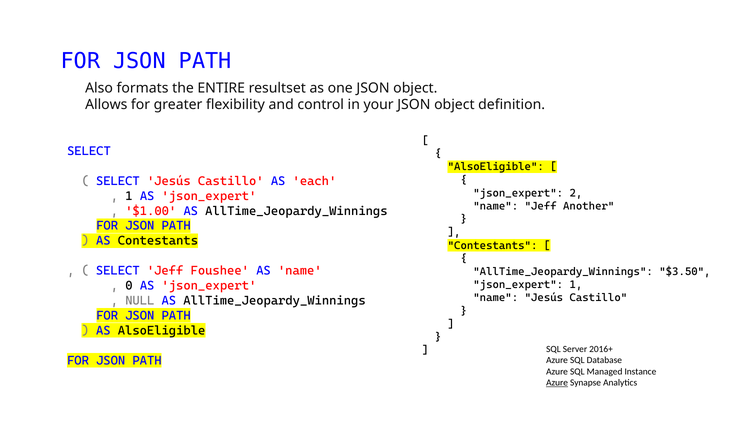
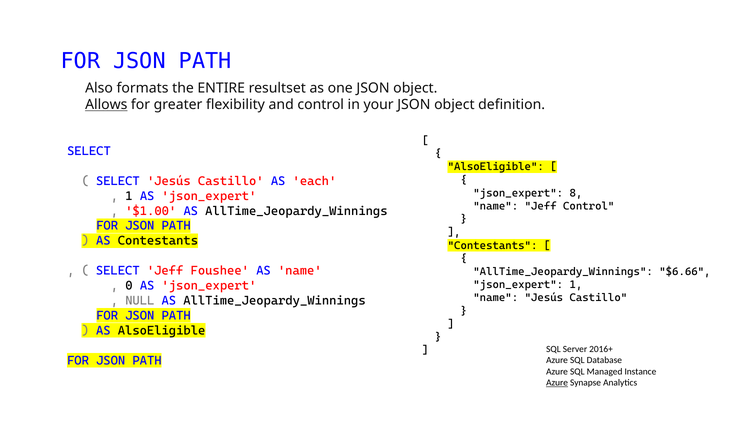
Allows underline: none -> present
2: 2 -> 8
Jeff Another: Another -> Control
$3.50: $3.50 -> $6.66
